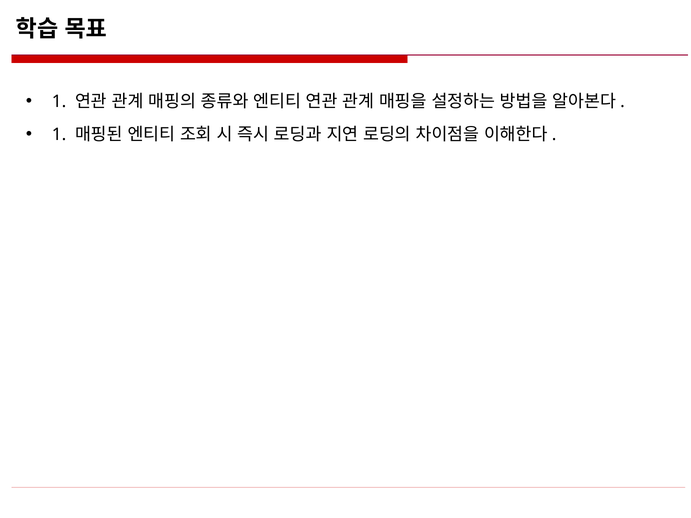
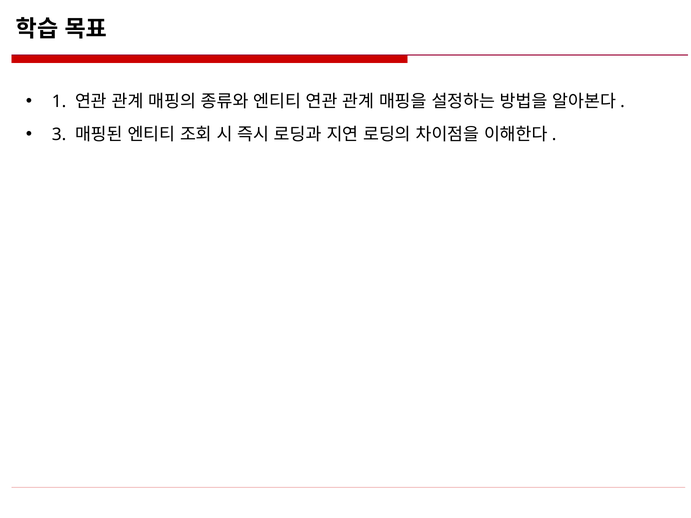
1 at (59, 135): 1 -> 3
